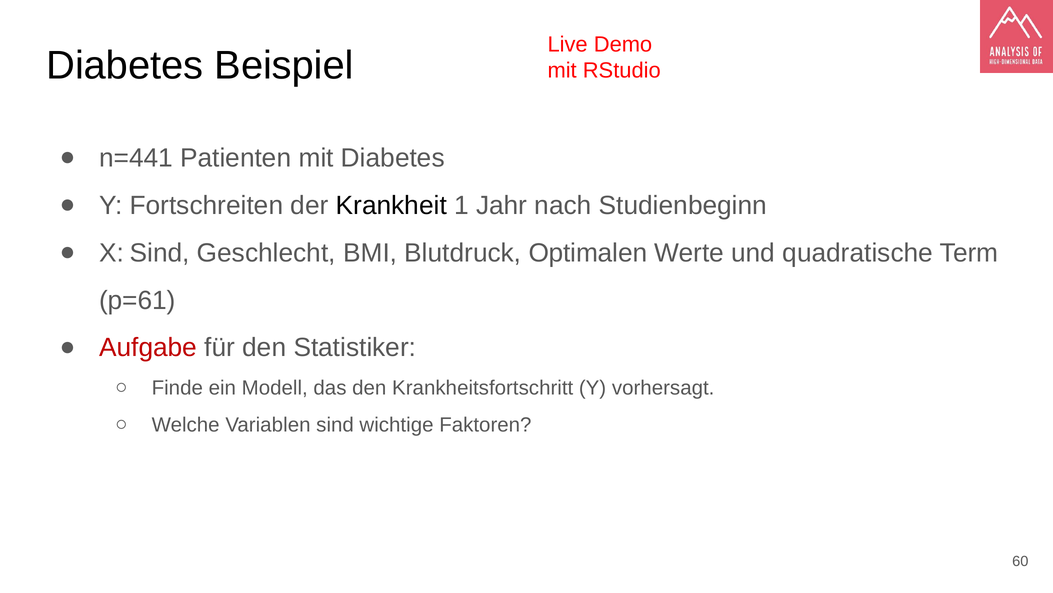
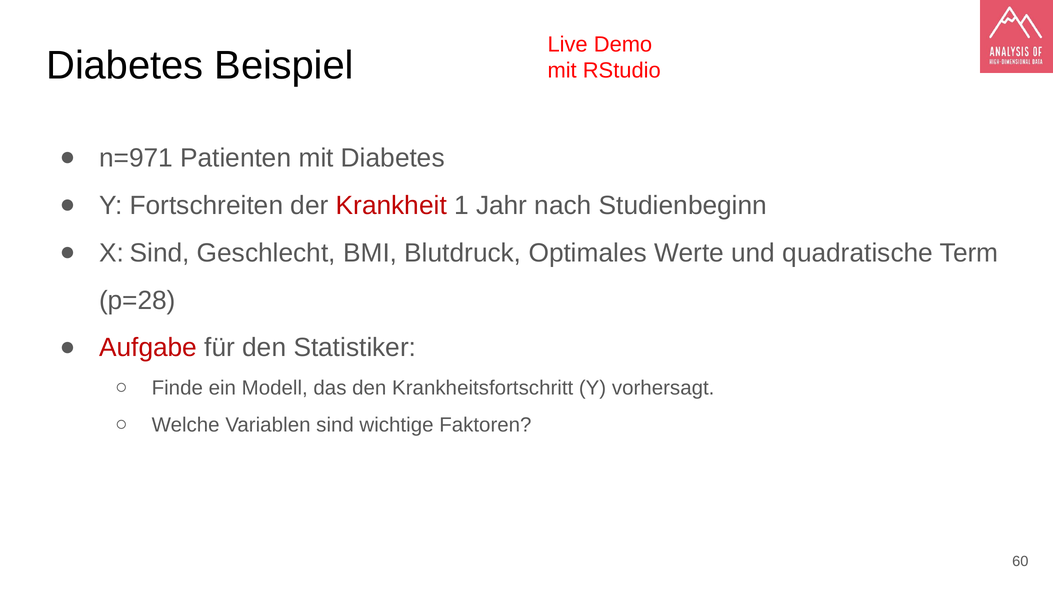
n=441: n=441 -> n=971
Krankheit colour: black -> red
Optimalen: Optimalen -> Optimales
p=61: p=61 -> p=28
